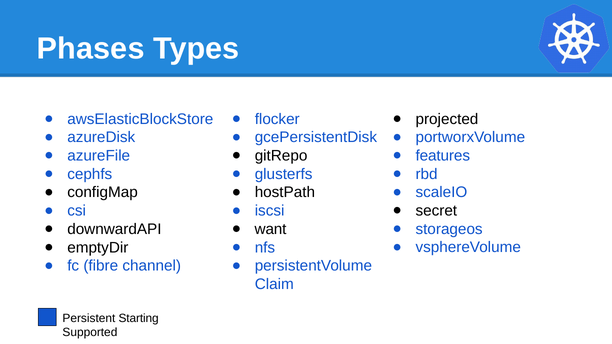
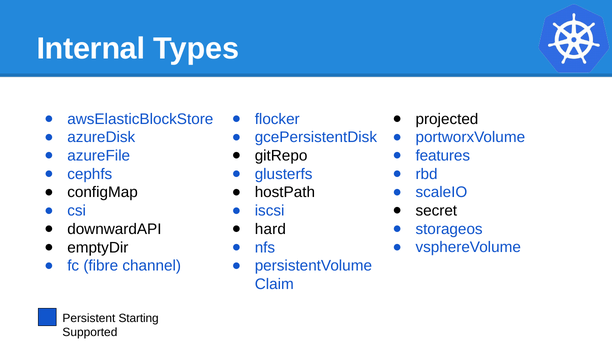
Phases: Phases -> Internal
want: want -> hard
